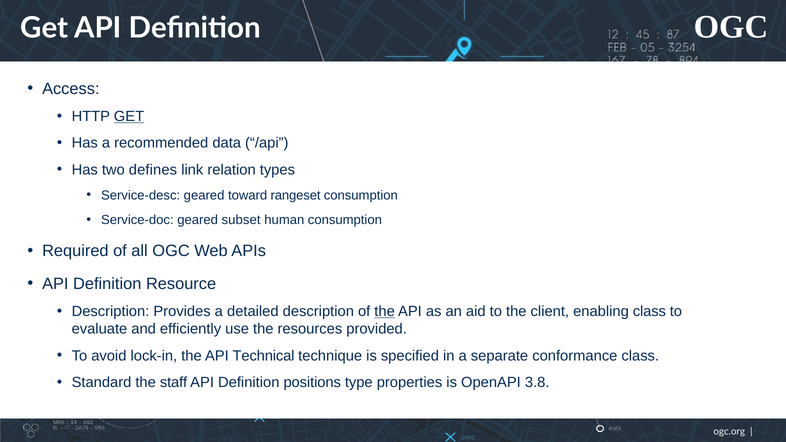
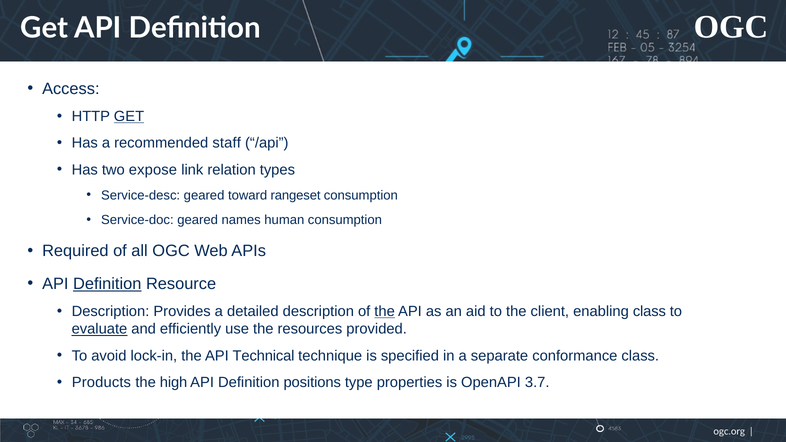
data: data -> staff
defines: defines -> expose
subset: subset -> names
Definition at (107, 284) underline: none -> present
evaluate underline: none -> present
Standard: Standard -> Products
staff: staff -> high
3.8: 3.8 -> 3.7
